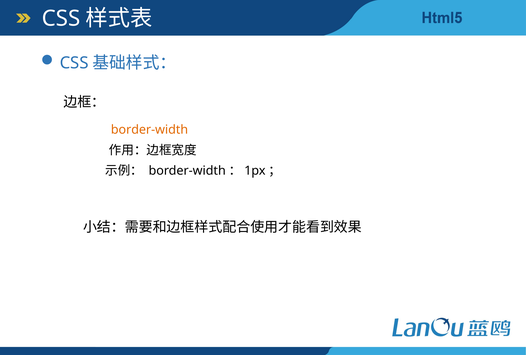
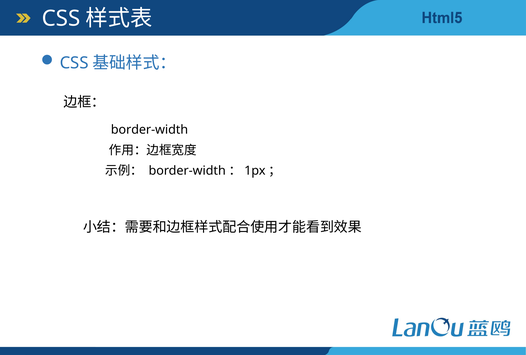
border-width colour: orange -> black
